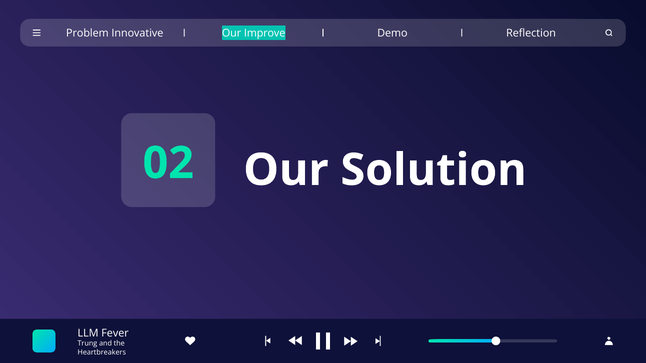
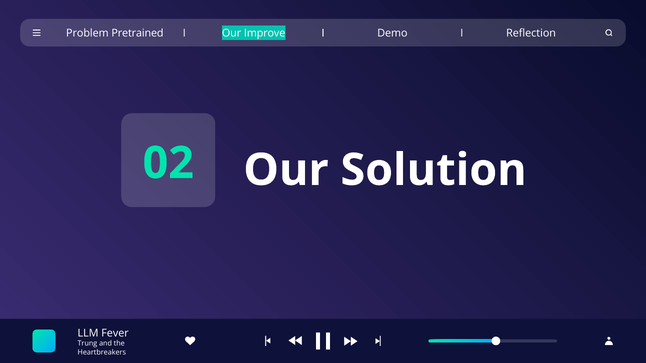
Innovative: Innovative -> Pretrained
